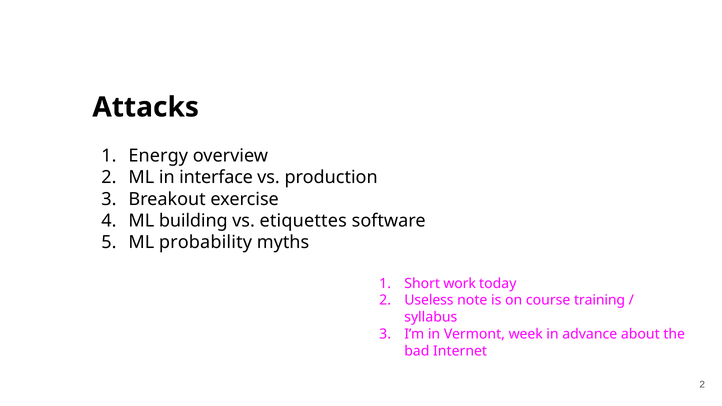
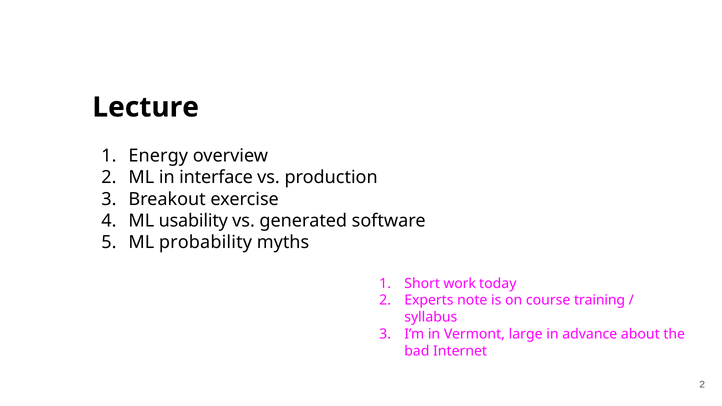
Attacks: Attacks -> Lecture
building: building -> usability
etiquettes: etiquettes -> generated
Useless: Useless -> Experts
week: week -> large
